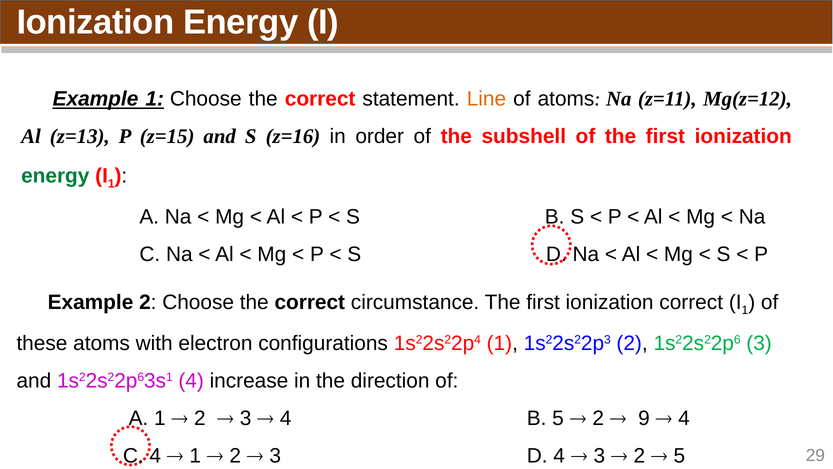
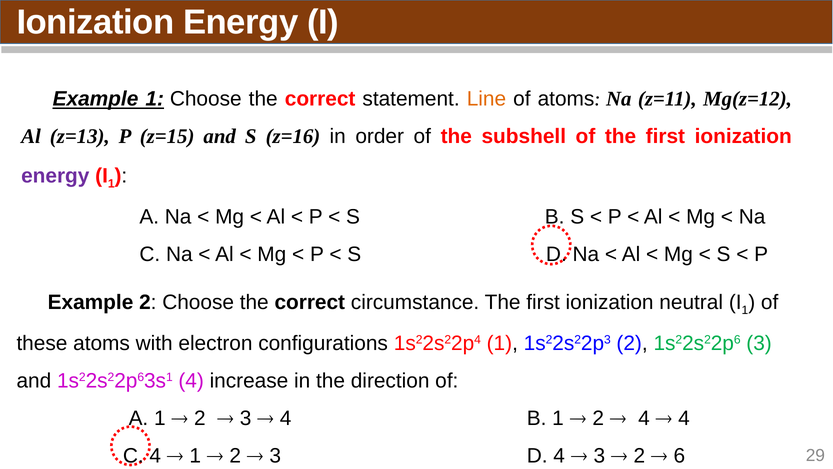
energy at (55, 176) colour: green -> purple
ionization correct: correct -> neutral
B 5: 5 -> 1
9 at (644, 418): 9 -> 4
5 at (679, 455): 5 -> 6
